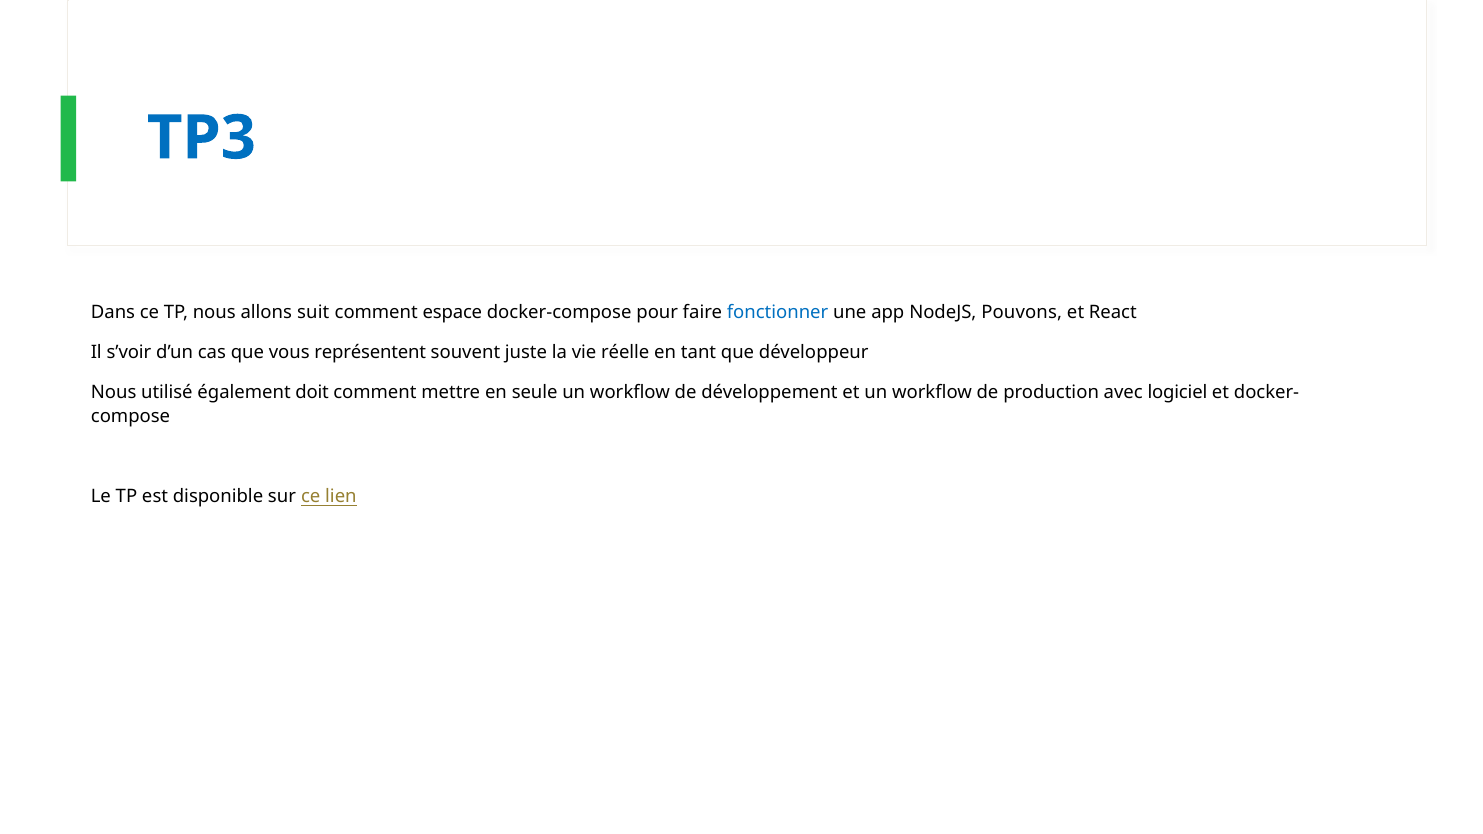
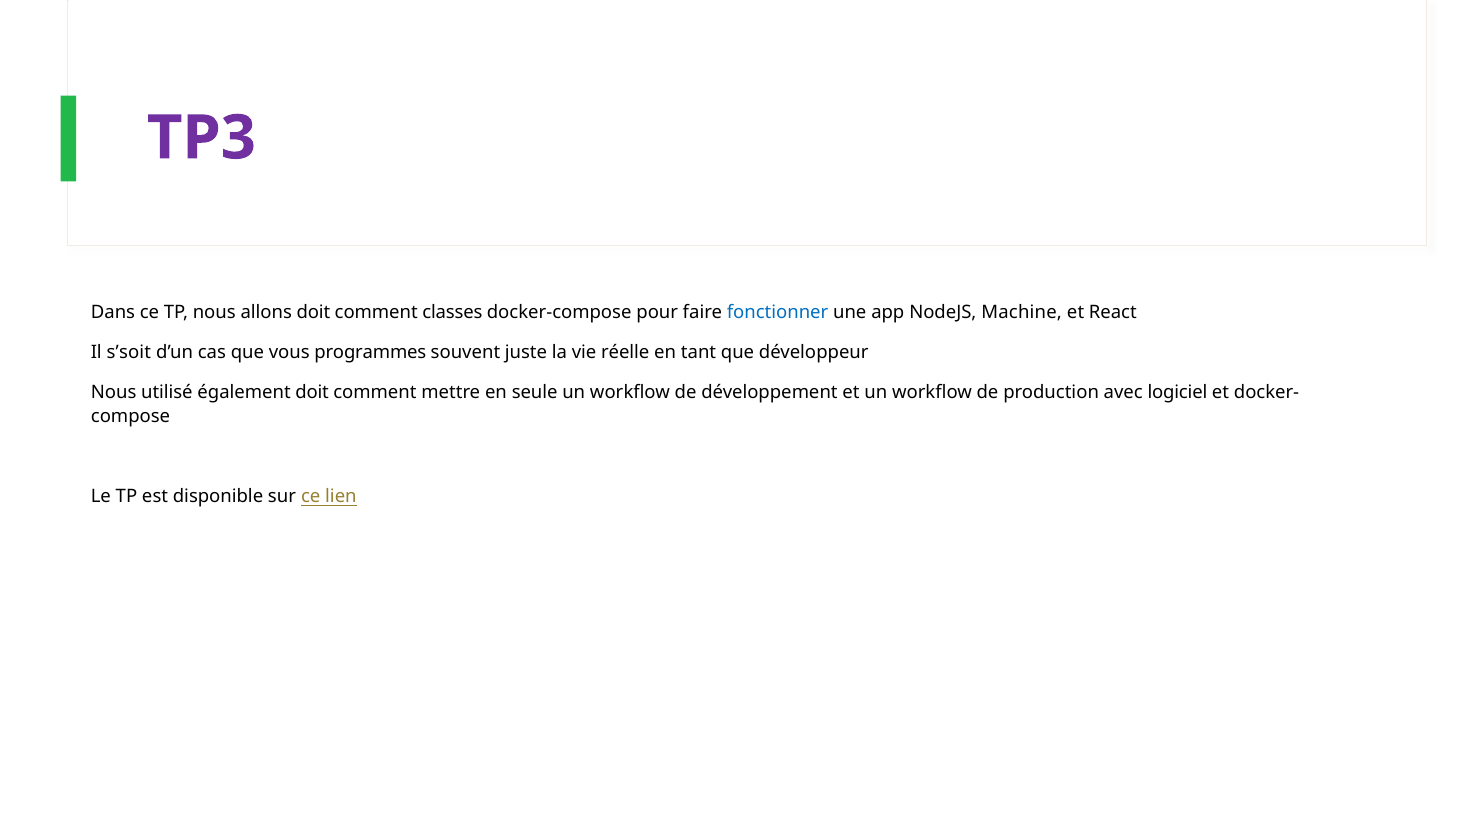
TP3 colour: blue -> purple
allons suit: suit -> doit
espace: espace -> classes
Pouvons: Pouvons -> Machine
s’voir: s’voir -> s’soit
représentent: représentent -> programmes
